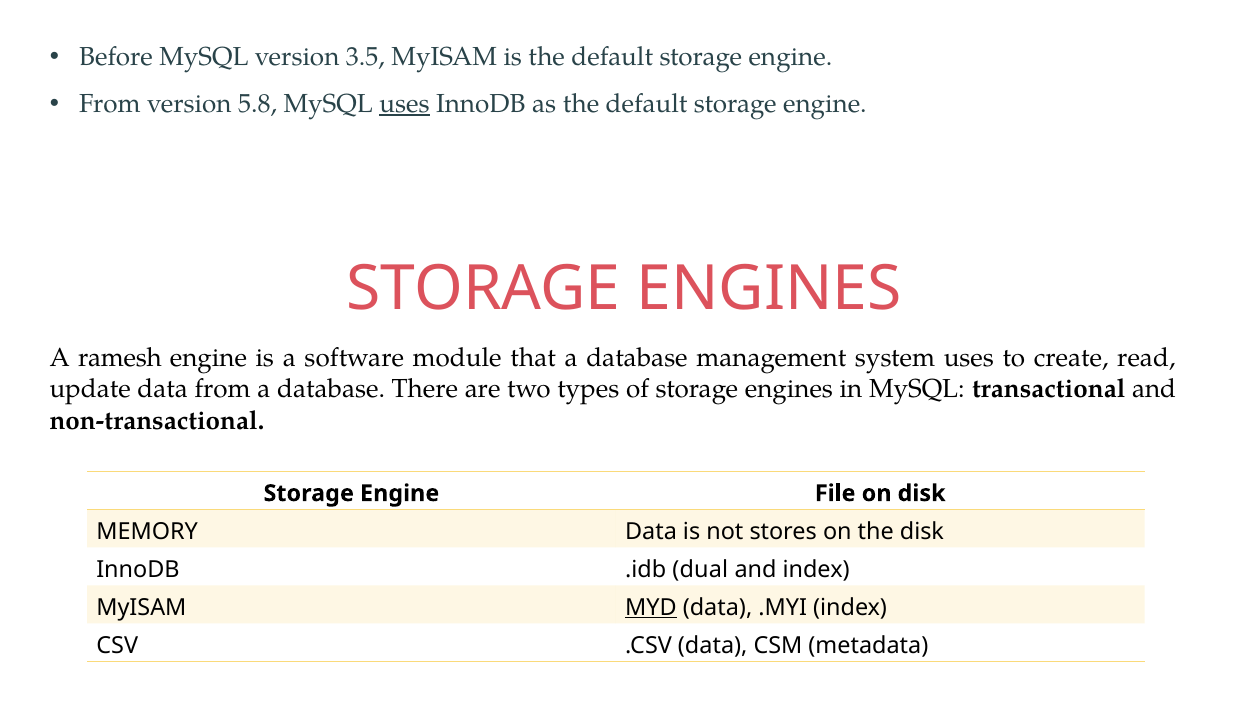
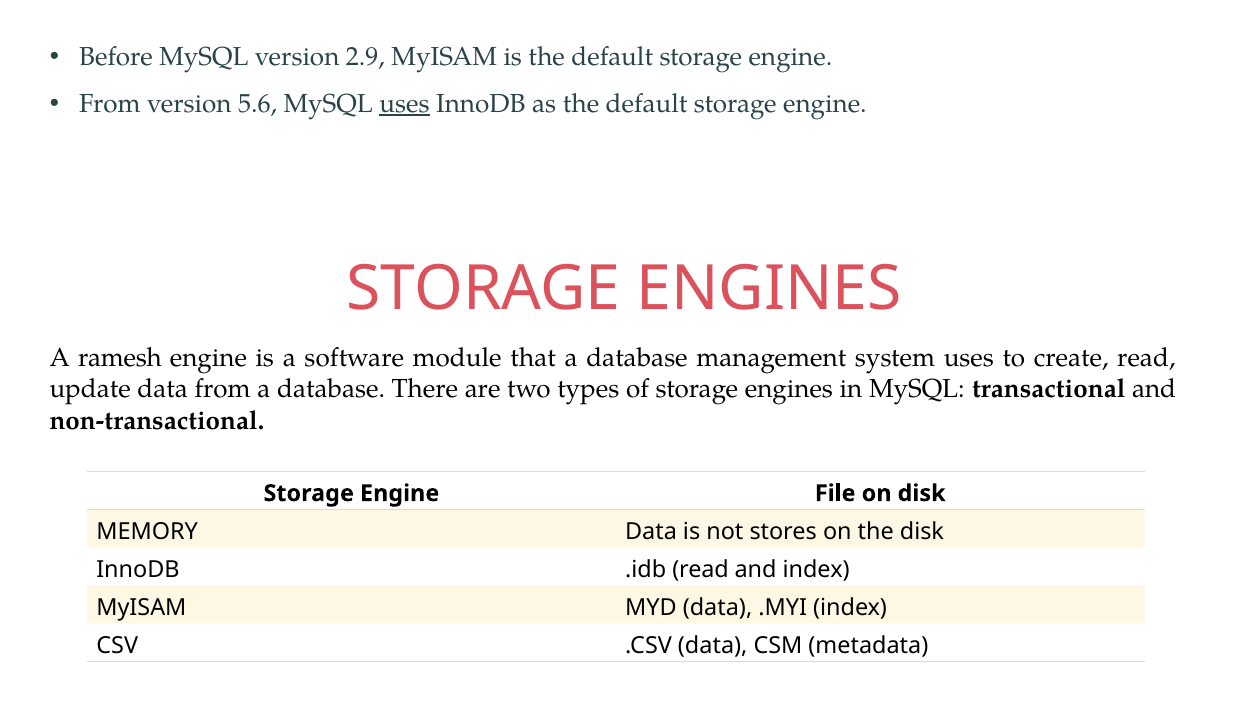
3.5: 3.5 -> 2.9
5.8: 5.8 -> 5.6
.idb dual: dual -> read
MYD underline: present -> none
